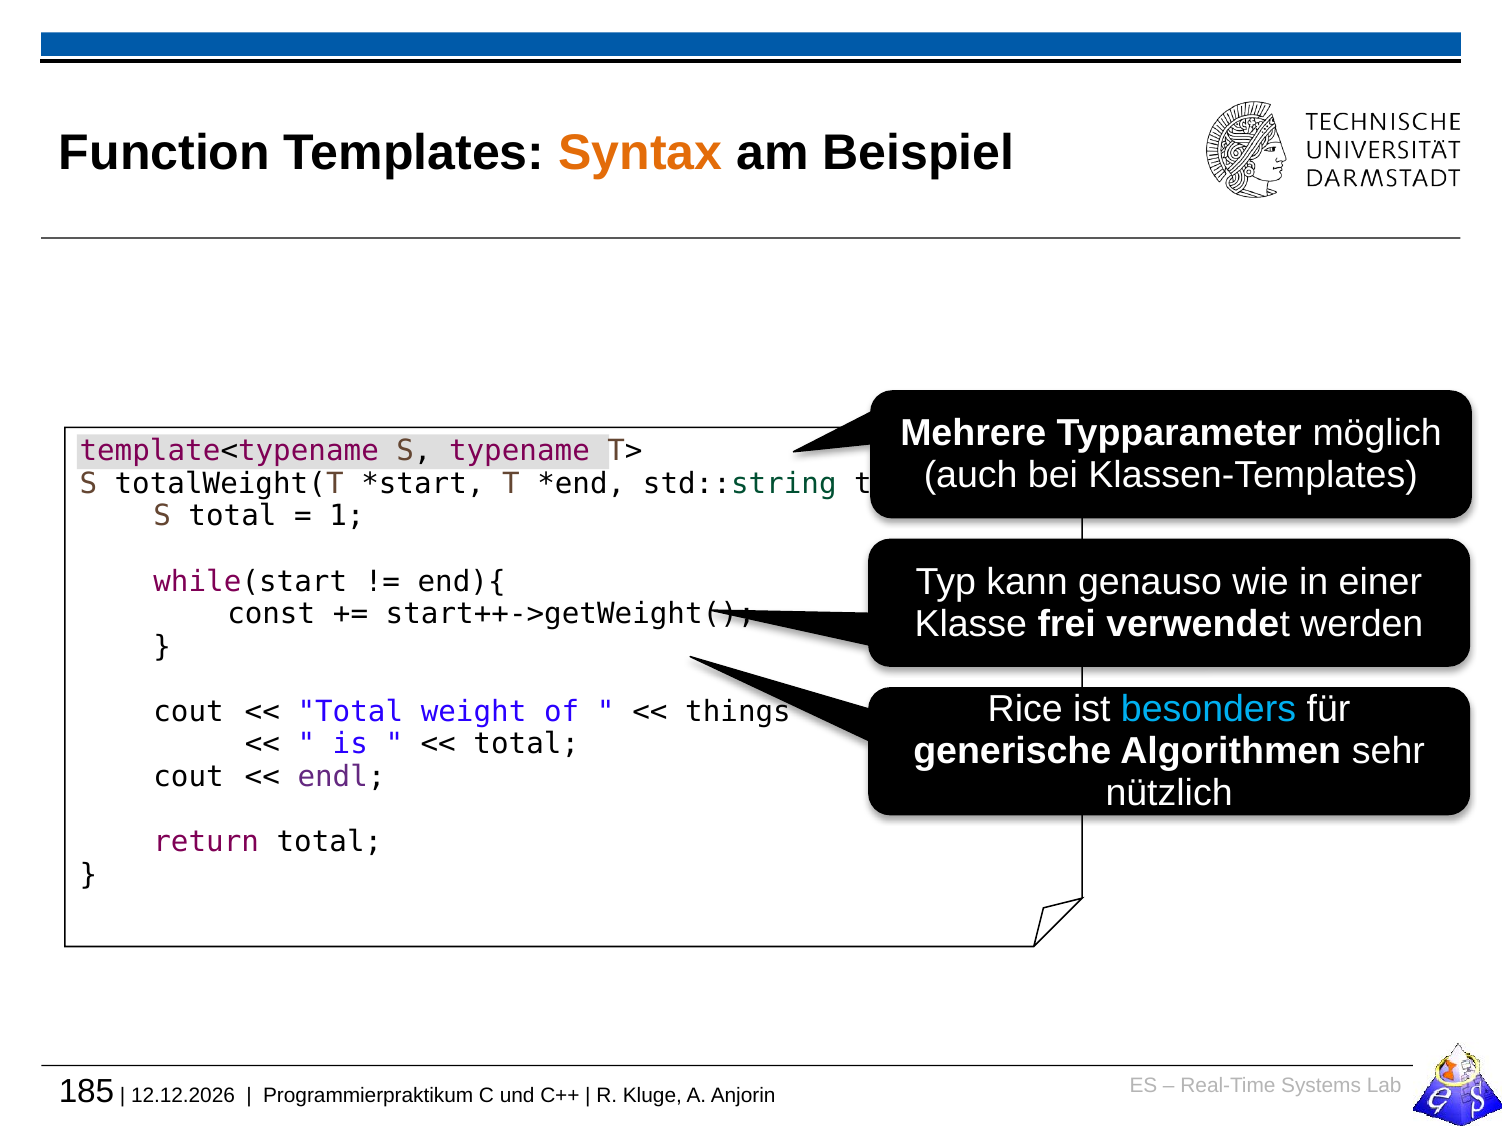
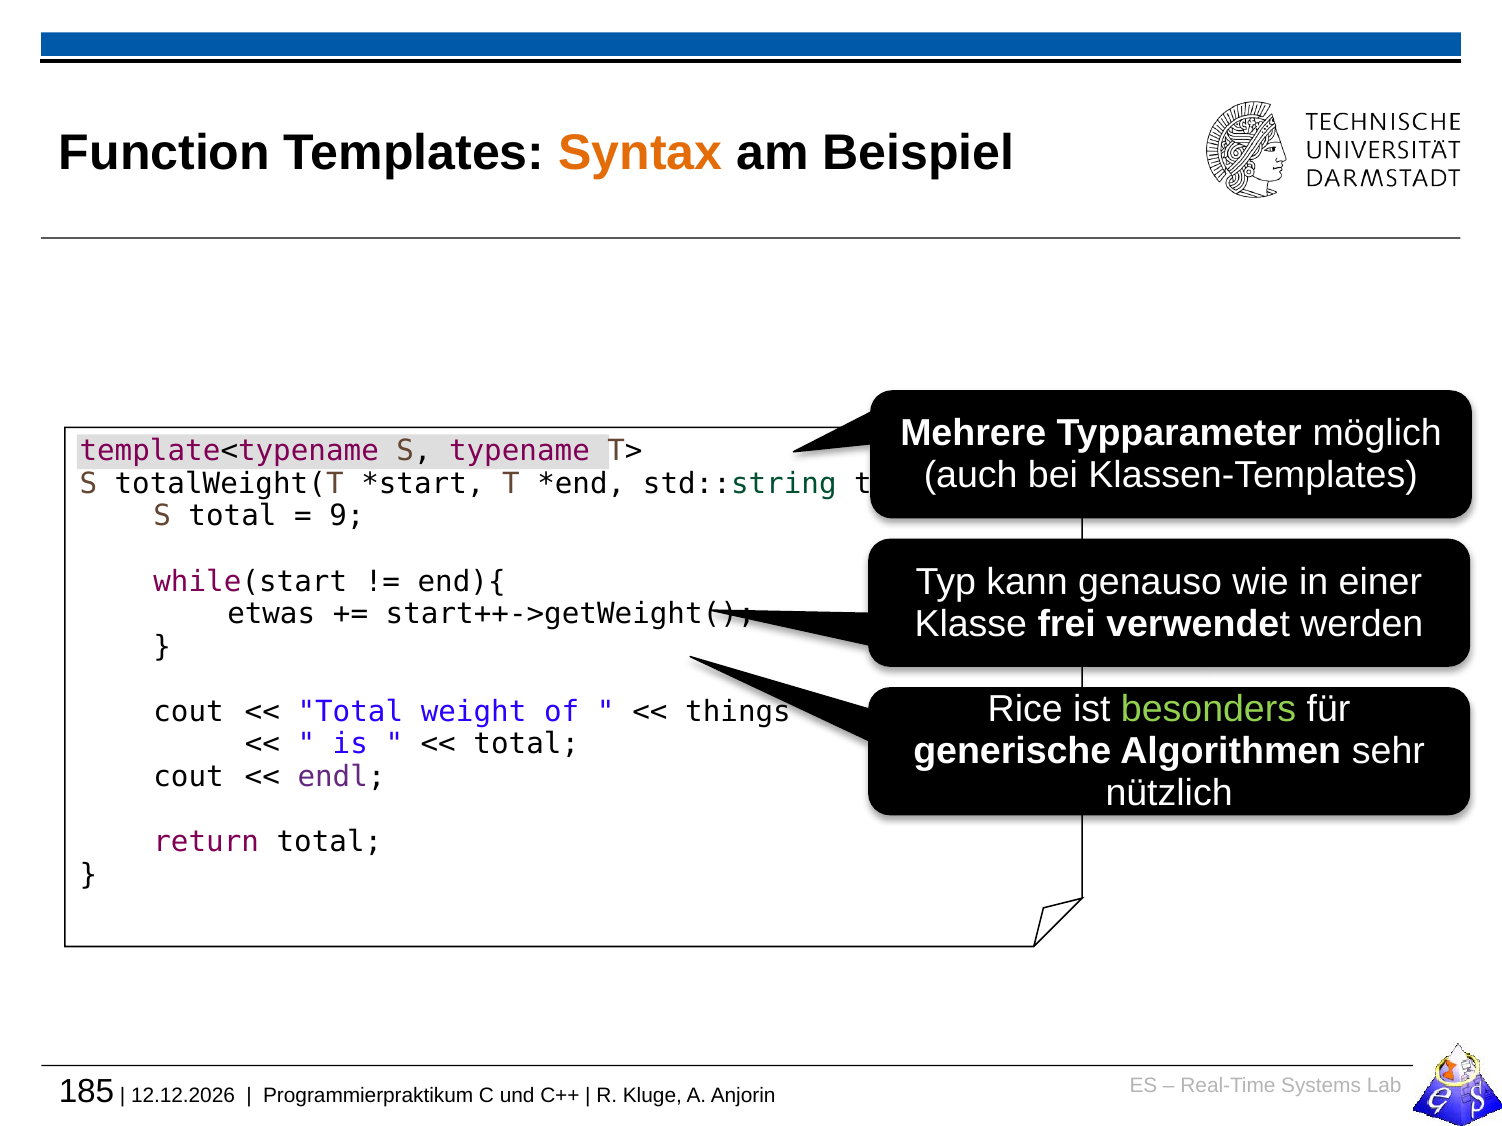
1: 1 -> 9
const: const -> etwas
besonders colour: light blue -> light green
